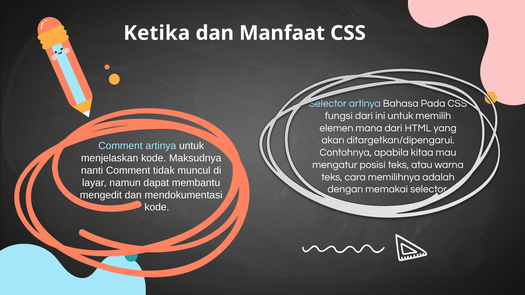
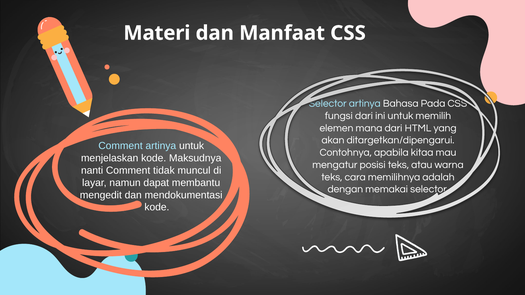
Ketika: Ketika -> Materi
